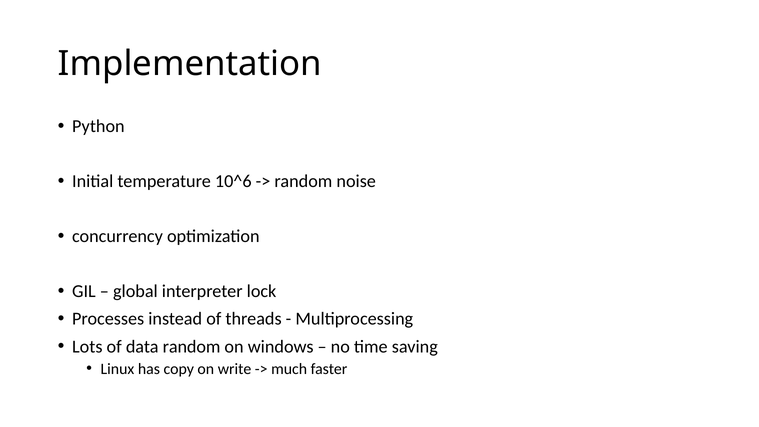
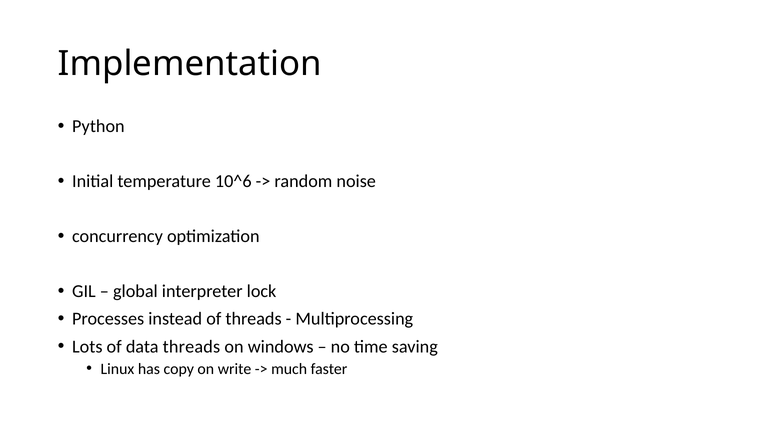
data random: random -> threads
